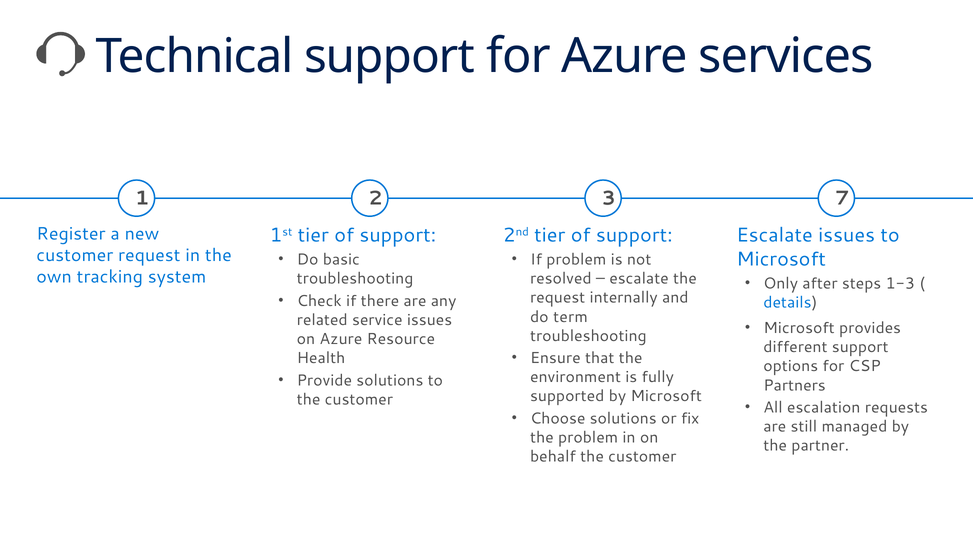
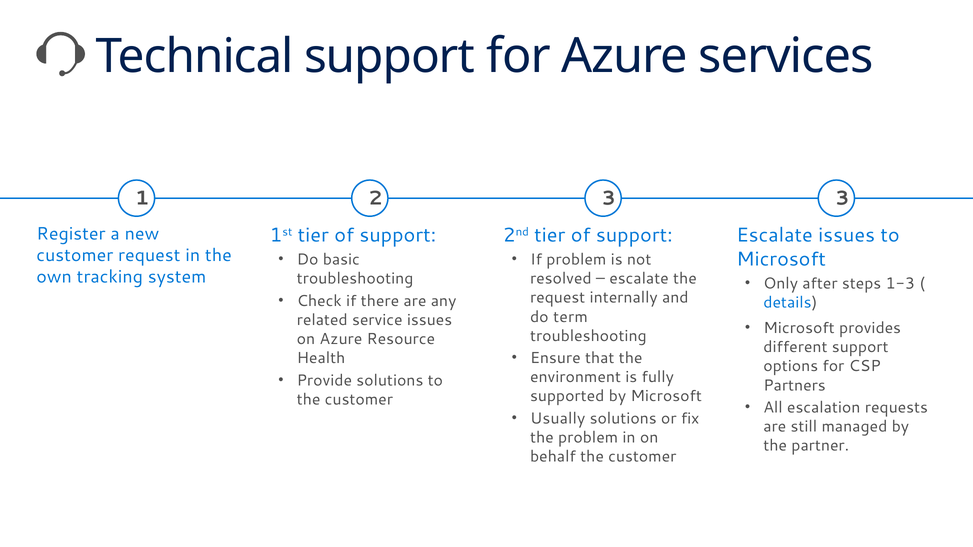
3 7: 7 -> 3
Choose: Choose -> Usually
